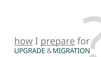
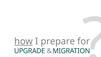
prepare underline: present -> none
